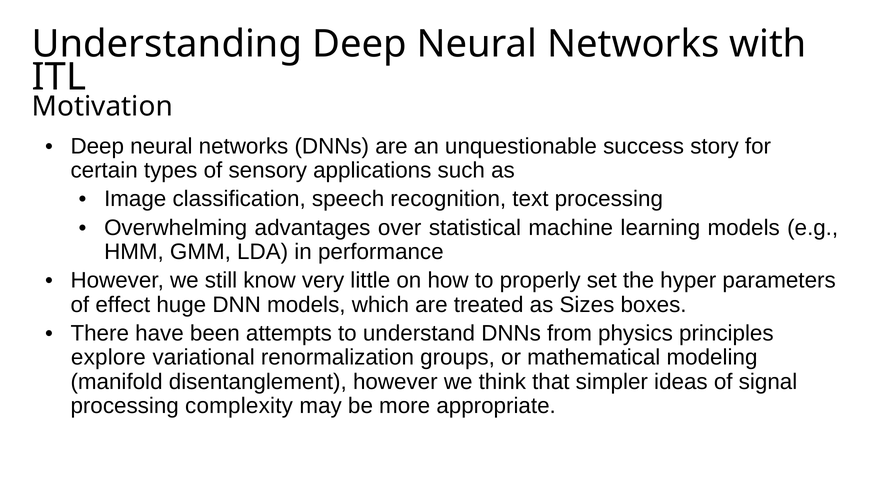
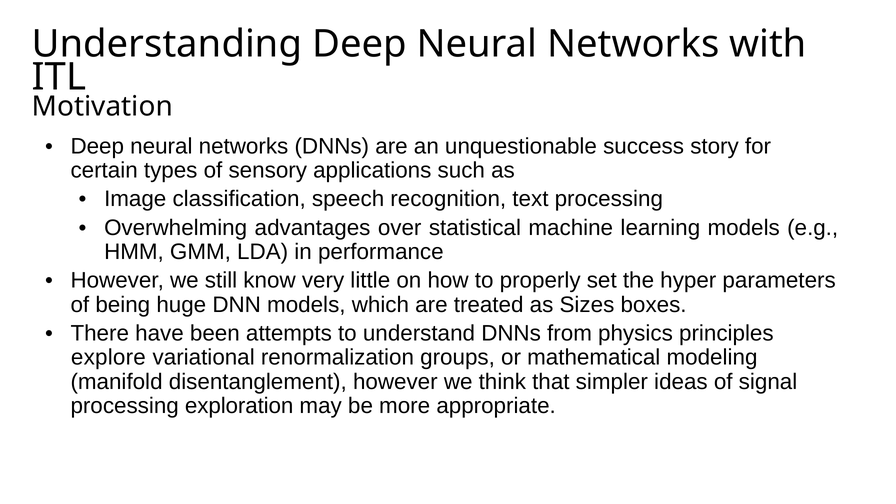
effect: effect -> being
complexity: complexity -> exploration
